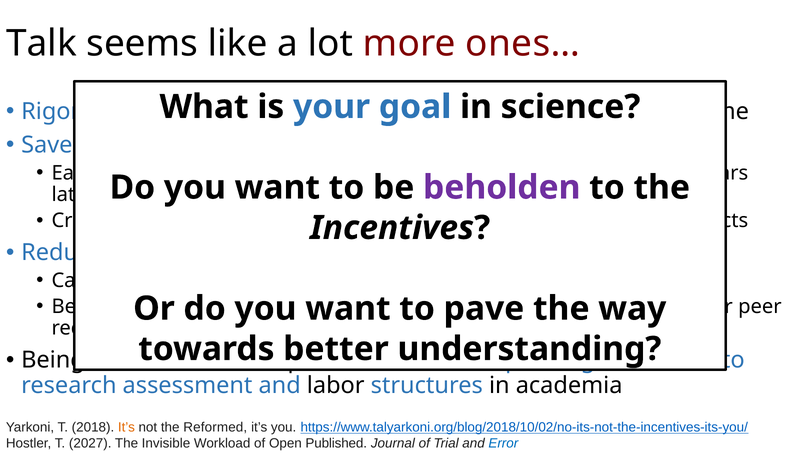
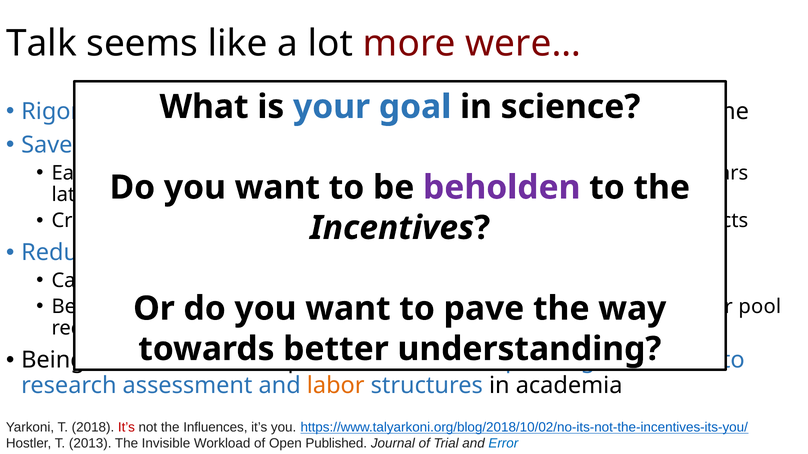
ones…: ones… -> were…
peer at (760, 307): peer -> pool
labor colour: black -> orange
It’s at (126, 428) colour: orange -> red
Reformed: Reformed -> Influences
2027: 2027 -> 2013
